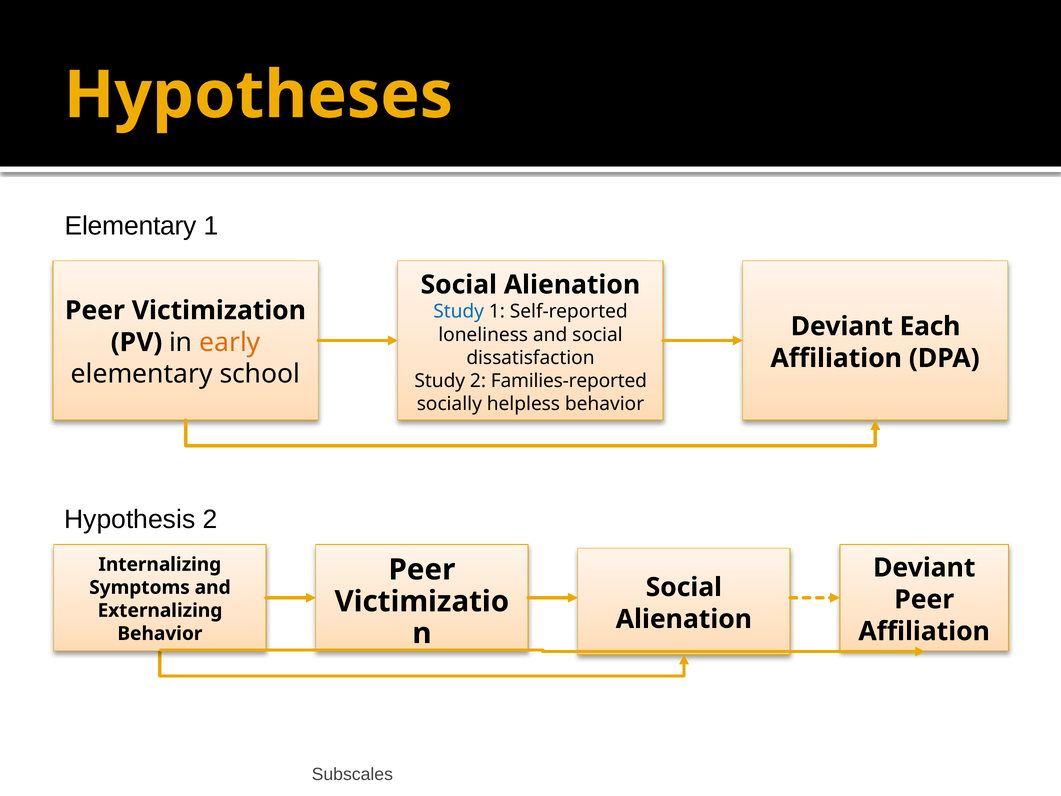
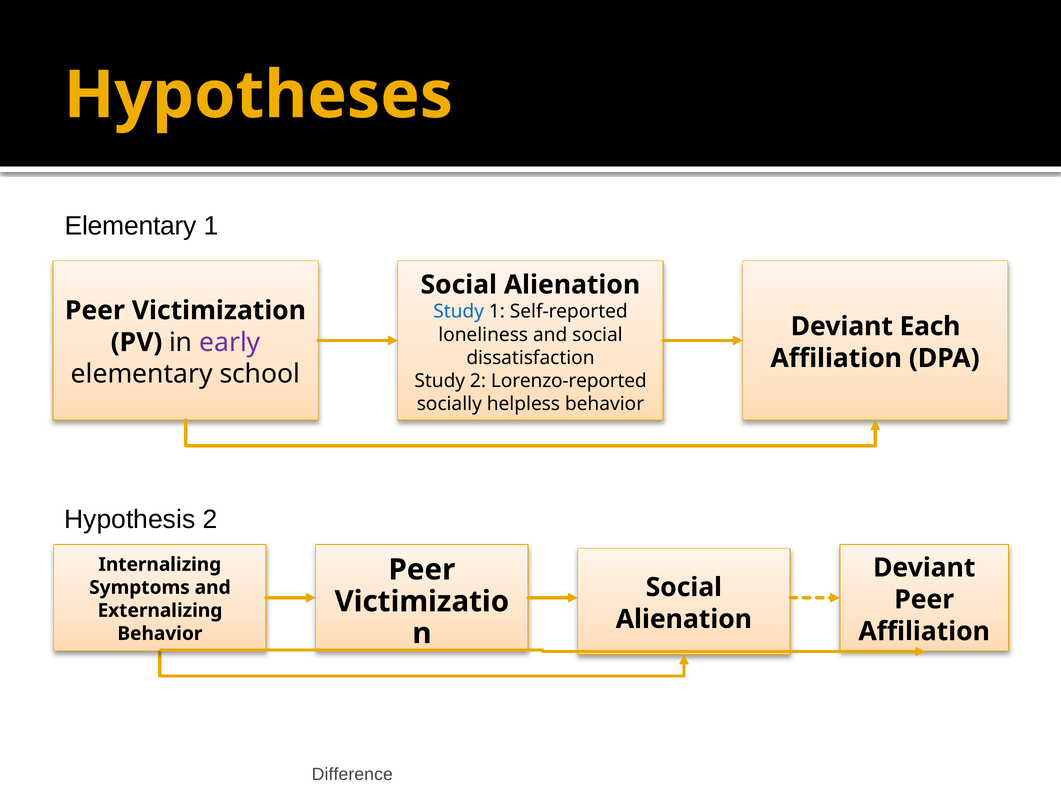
early colour: orange -> purple
Families-reported: Families-reported -> Lorenzo-reported
Subscales: Subscales -> Difference
